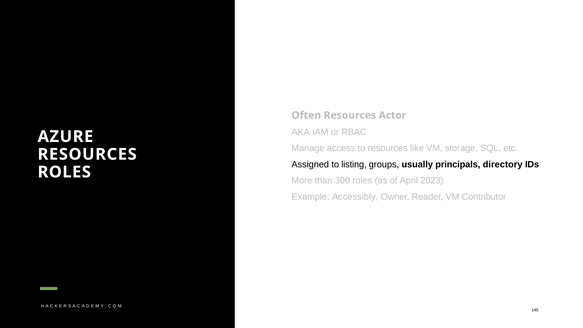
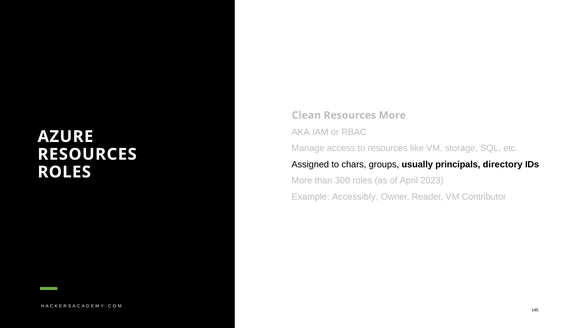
Often: Often -> Clean
Resources Actor: Actor -> More
listing: listing -> chars
